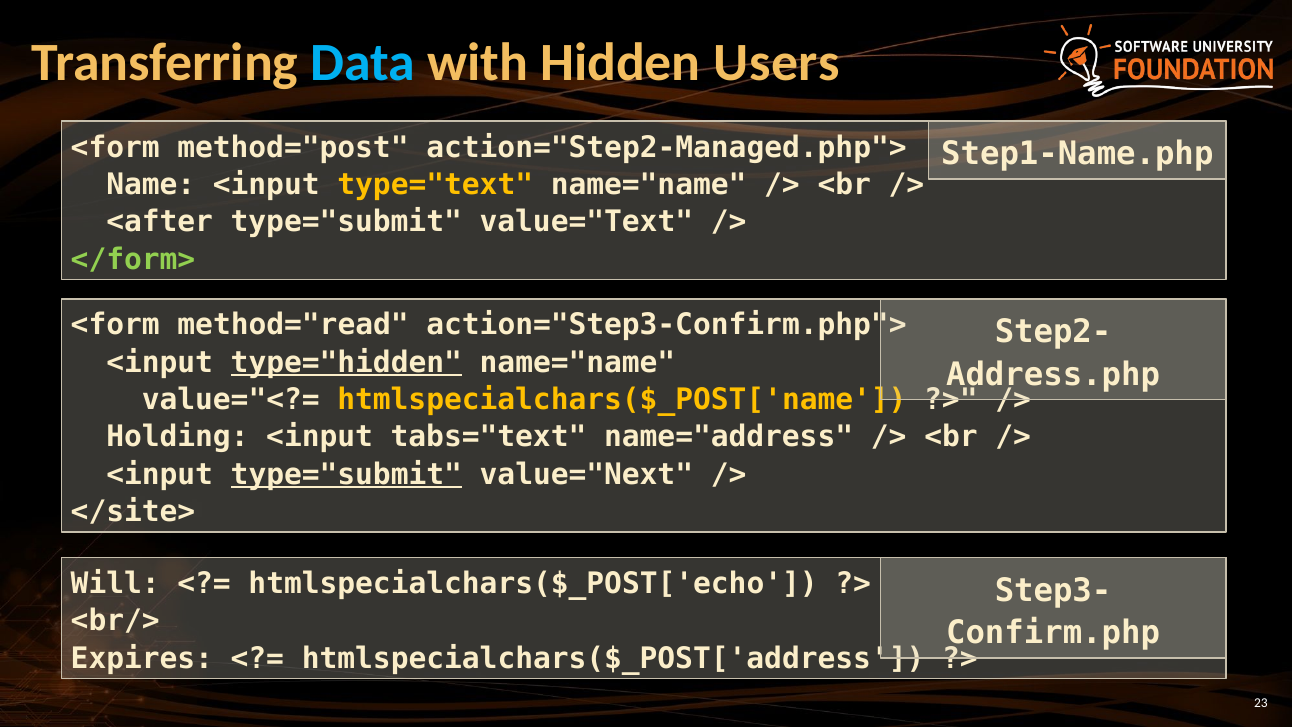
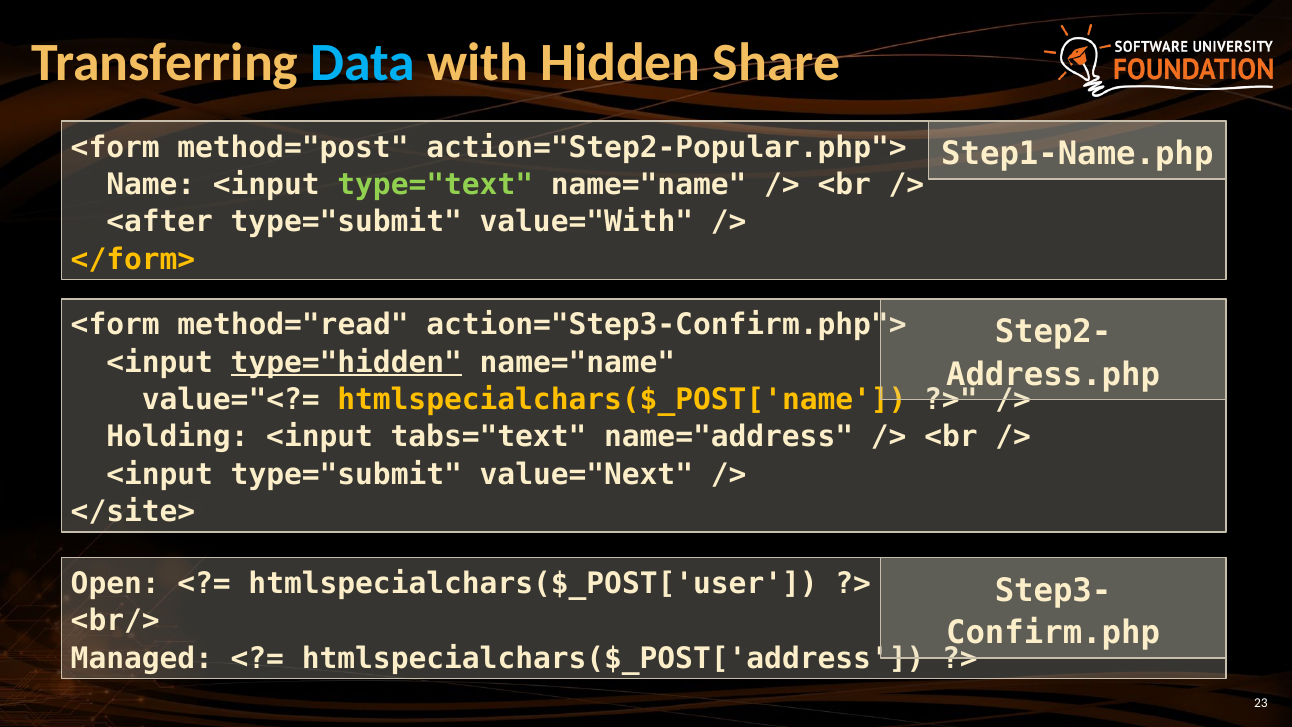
Users: Users -> Share
action="Step2-Managed.php">: action="Step2-Managed.php"> -> action="Step2-Popular.php">
type="text colour: yellow -> light green
value="Text: value="Text -> value="With
</form> colour: light green -> yellow
type="submit at (346, 474) underline: present -> none
Will: Will -> Open
htmlspecialchars($_POST['echo: htmlspecialchars($_POST['echo -> htmlspecialchars($_POST['user
Expires: Expires -> Managed
